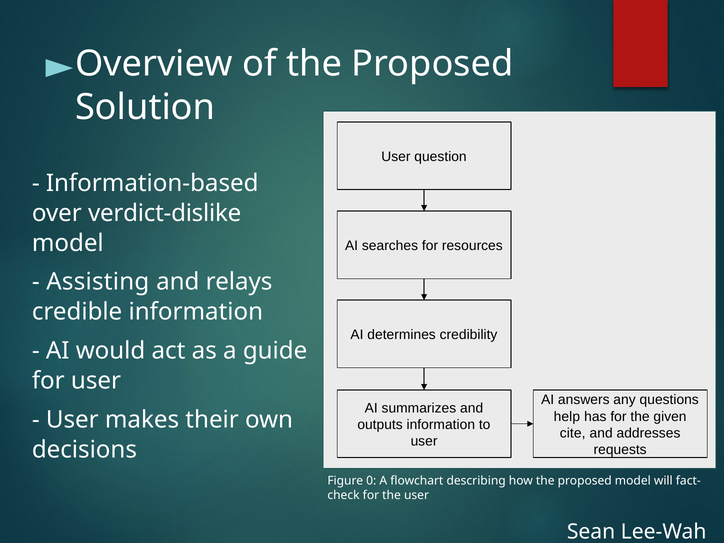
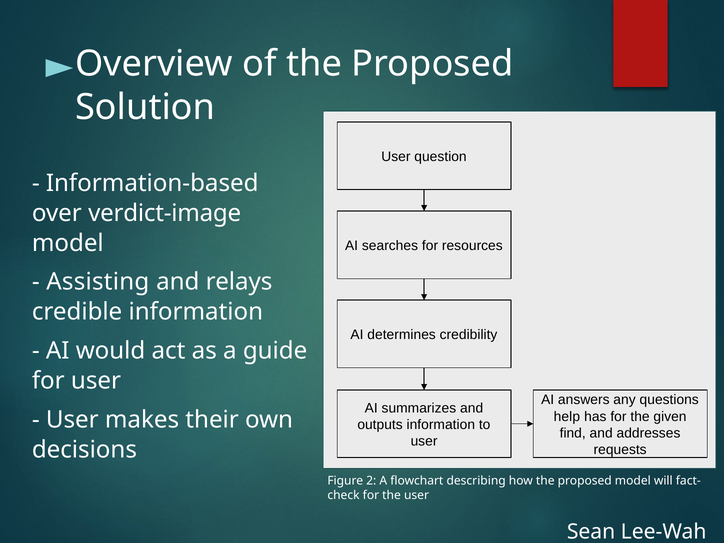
verdict-dislike: verdict-dislike -> verdict-image
cite: cite -> find
0: 0 -> 2
